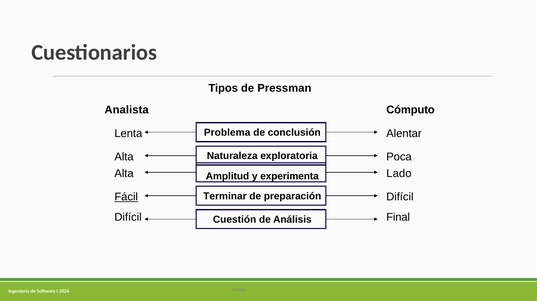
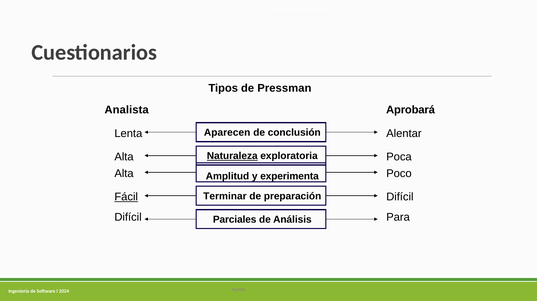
Cómputo: Cómputo -> Aprobará
Problema: Problema -> Aparecen
Naturaleza underline: none -> present
Lado: Lado -> Poco
Final: Final -> Para
Cuestión: Cuestión -> Parciales
